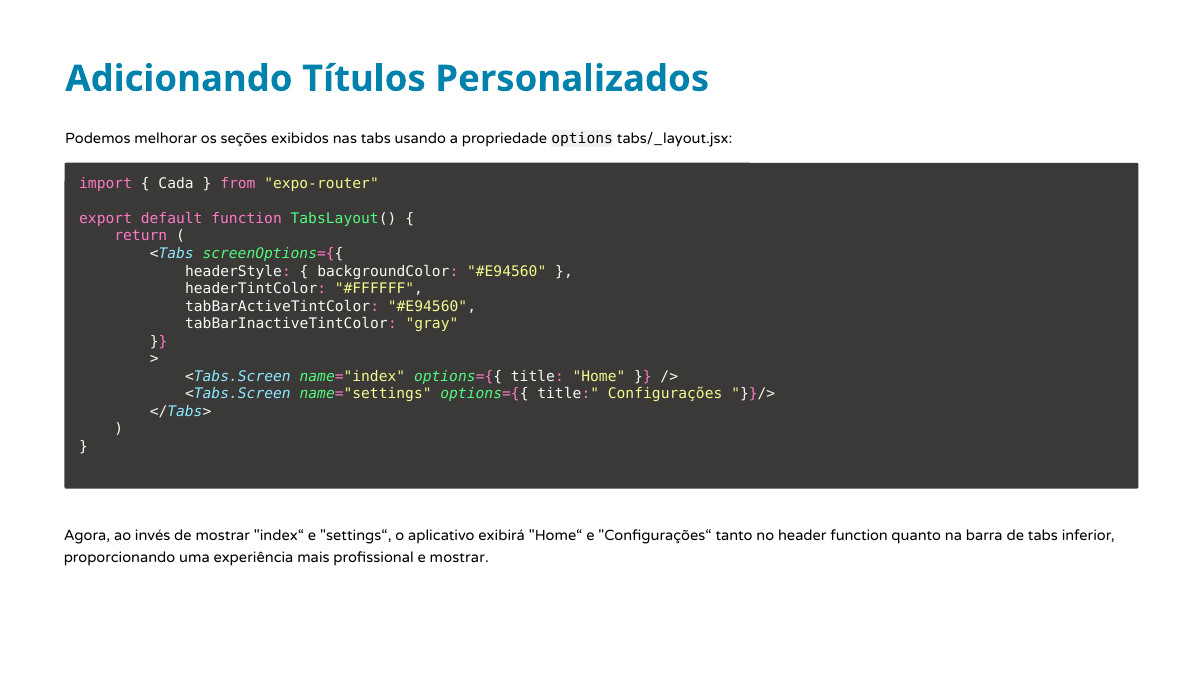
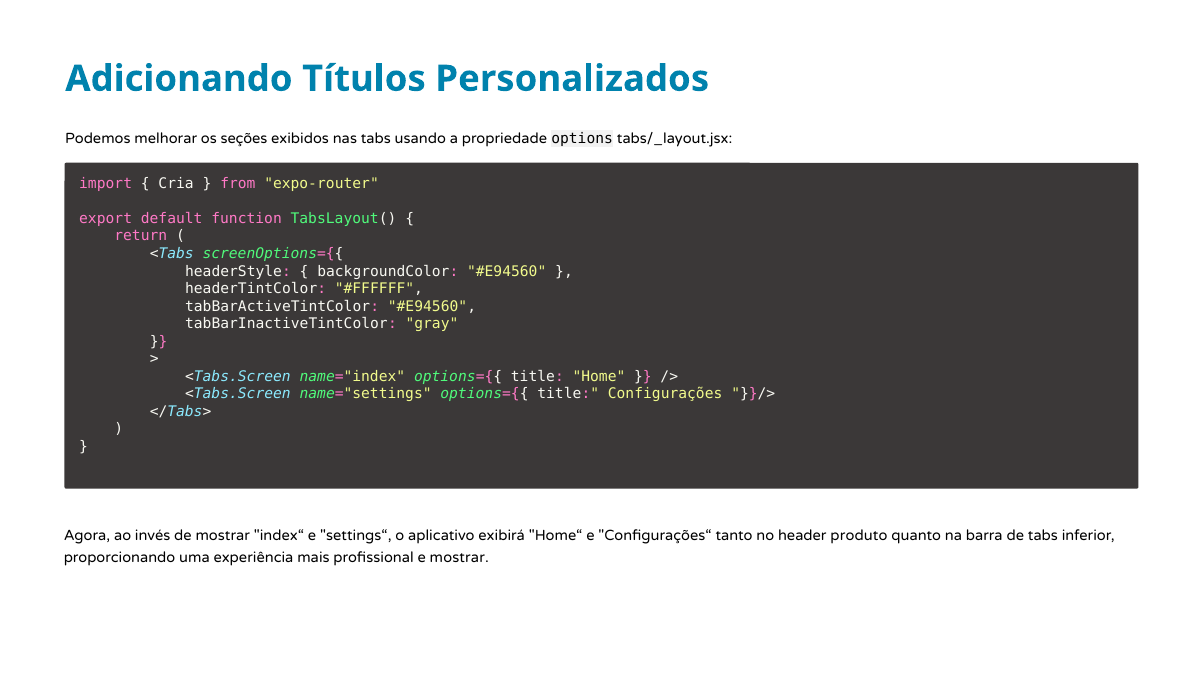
Cada: Cada -> Cria
header function: function -> produto
